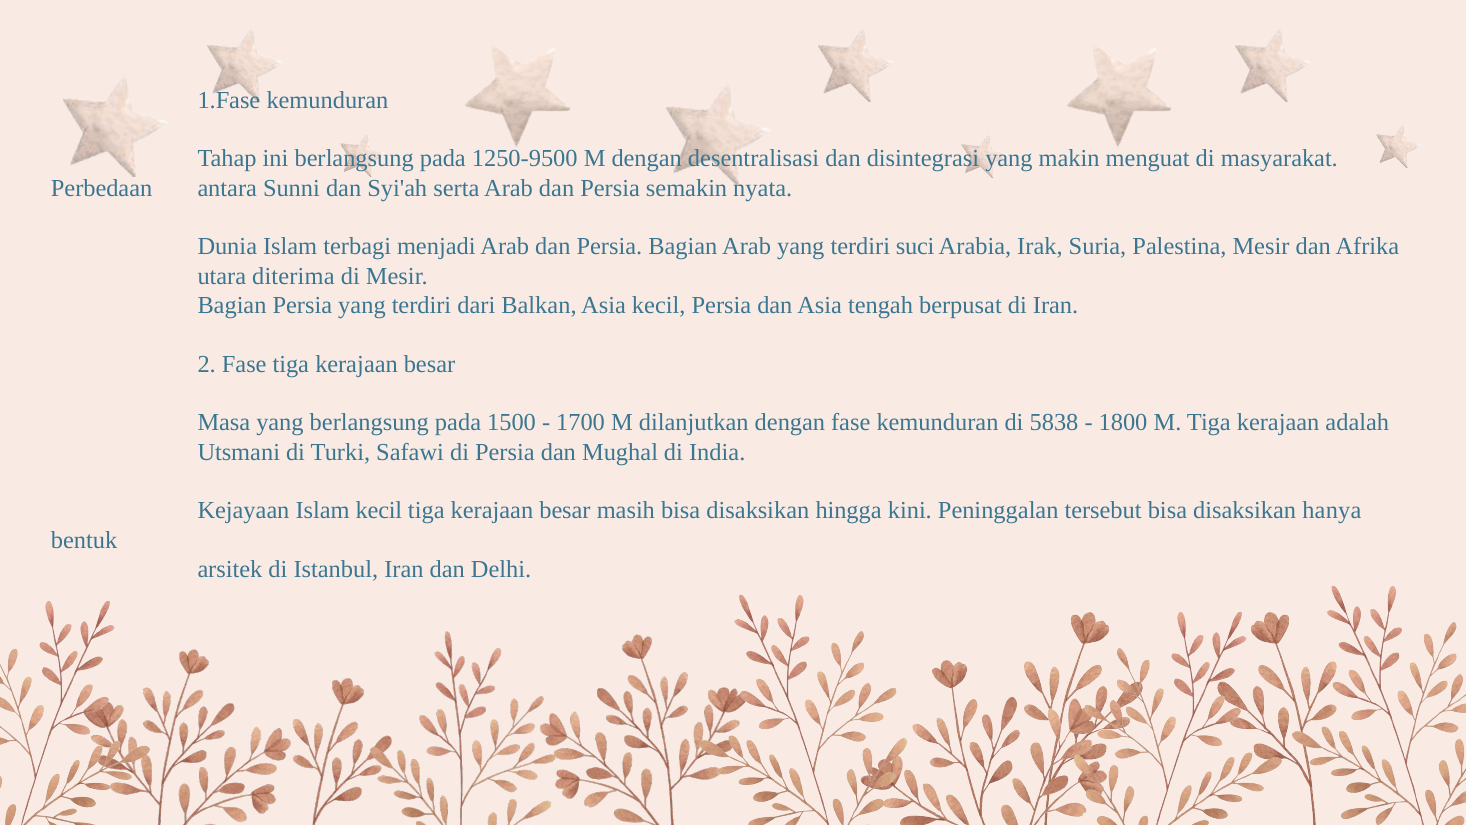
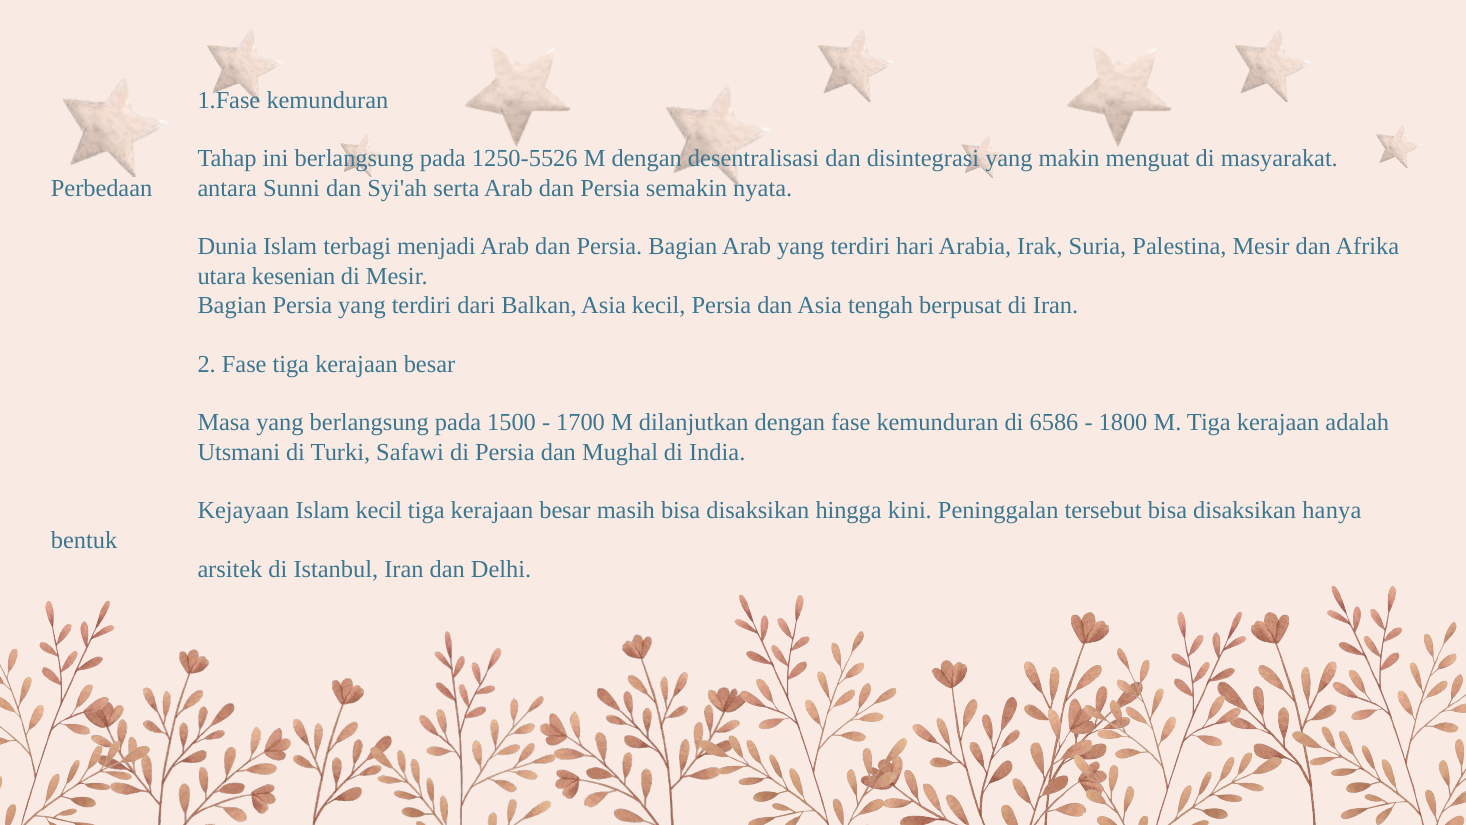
1250-9500: 1250-9500 -> 1250-5526
suci: suci -> hari
diterima: diterima -> kesenian
5838: 5838 -> 6586
